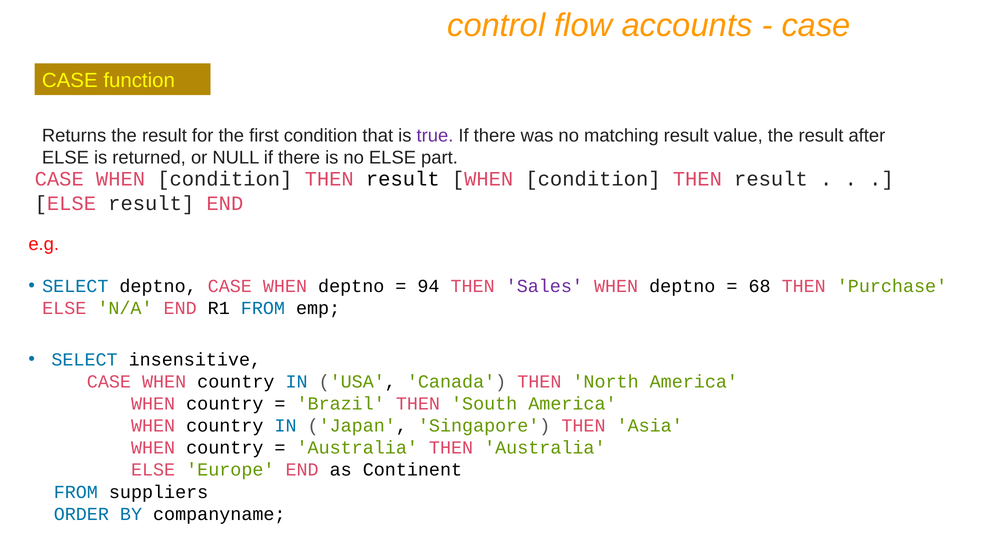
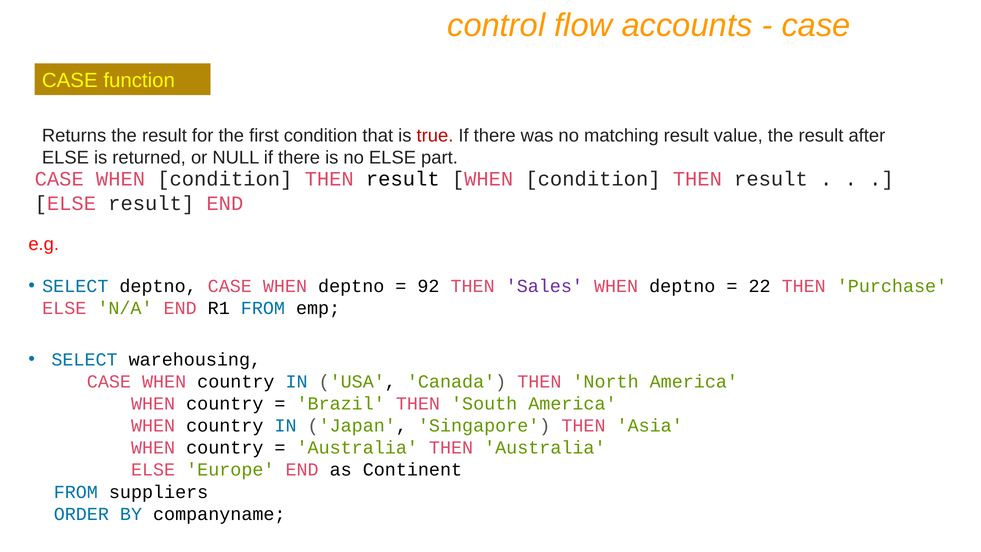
true colour: purple -> red
94: 94 -> 92
68: 68 -> 22
insensitive: insensitive -> warehousing
